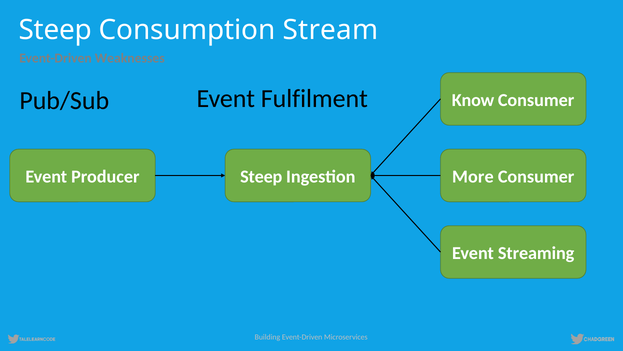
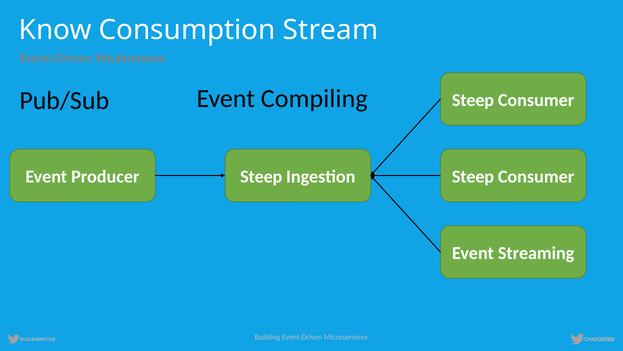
Steep at (55, 30): Steep -> Know
Fulfilment: Fulfilment -> Compiling
Know at (473, 100): Know -> Steep
More at (473, 176): More -> Steep
